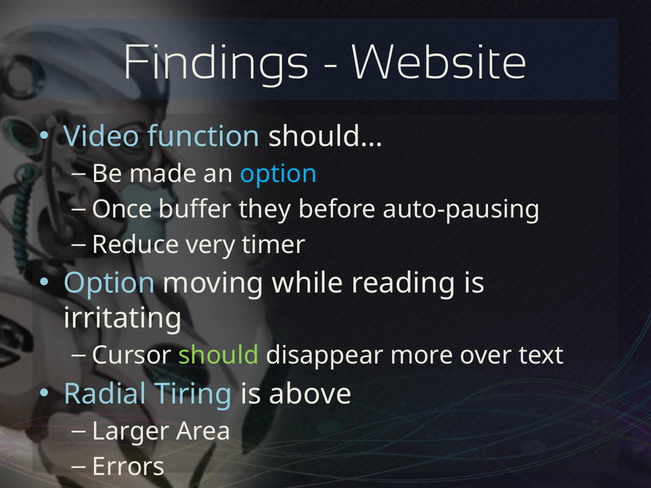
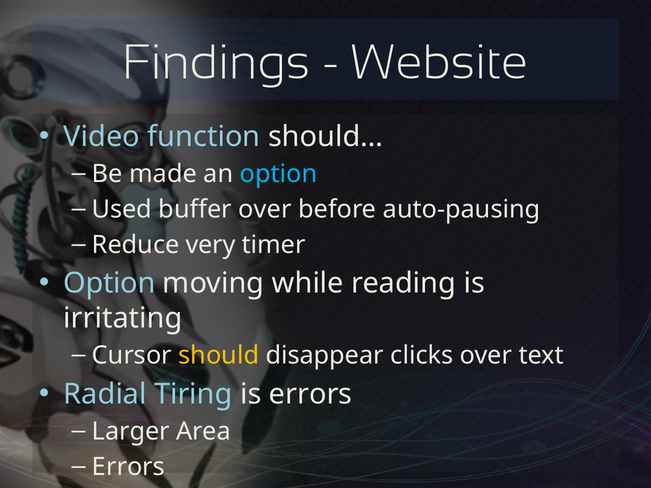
Once: Once -> Used
buffer they: they -> over
should colour: light green -> yellow
more: more -> clicks
is above: above -> errors
